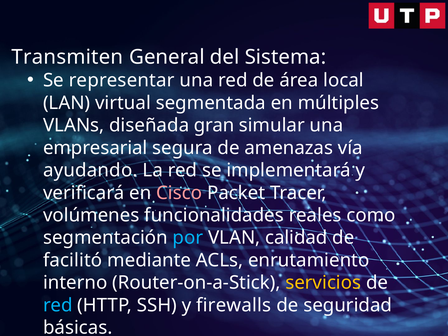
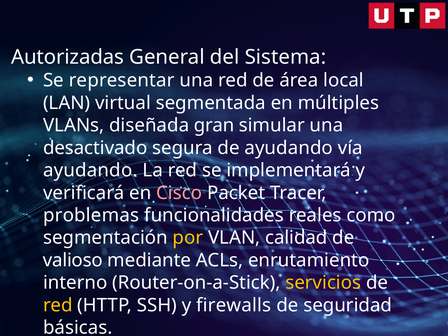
Transmiten: Transmiten -> Autorizadas
empresarial: empresarial -> desactivado
de amenazas: amenazas -> ayudando
volúmenes: volúmenes -> problemas
por colour: light blue -> yellow
facilitó: facilitó -> valioso
red at (58, 305) colour: light blue -> yellow
